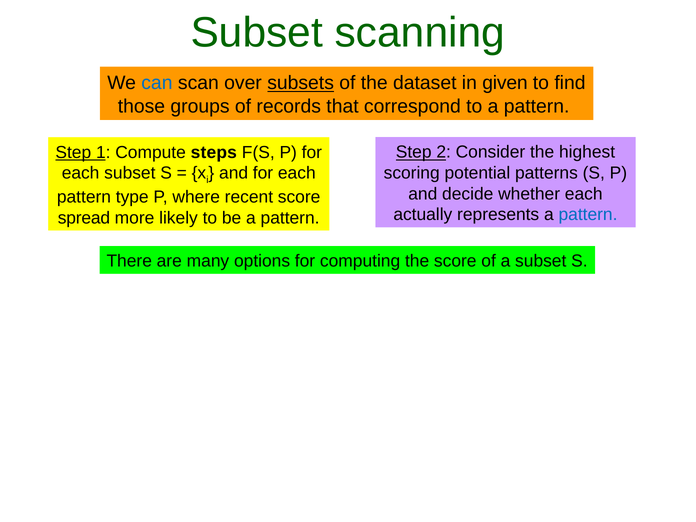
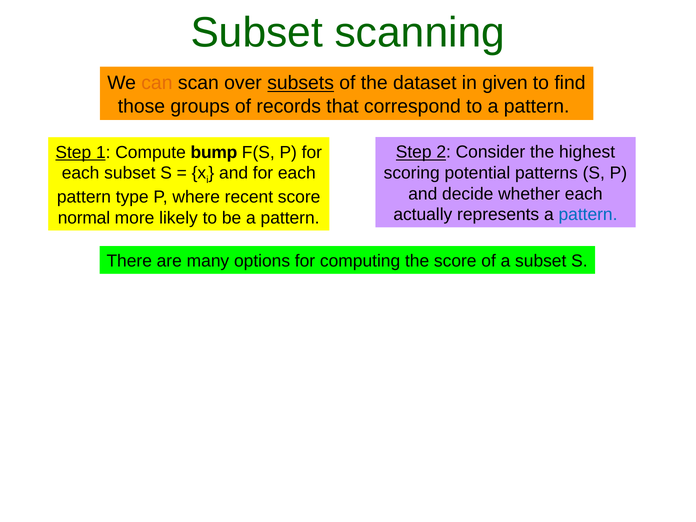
can colour: blue -> orange
steps: steps -> bump
spread: spread -> normal
